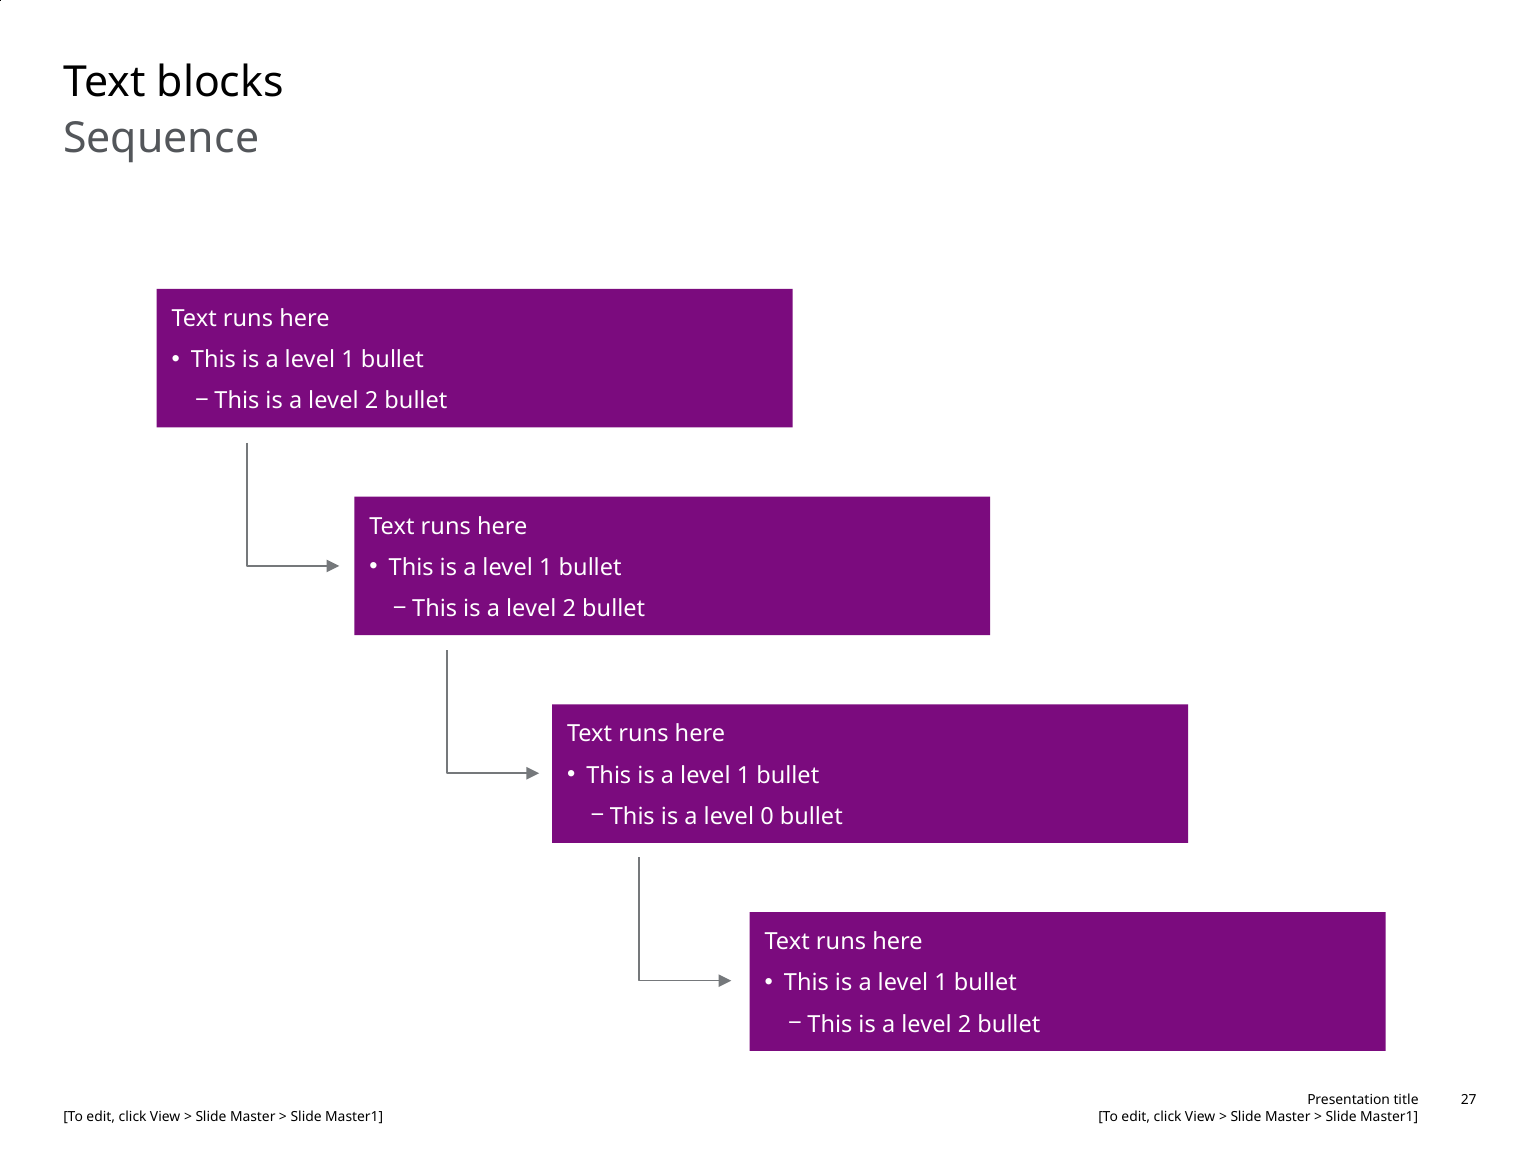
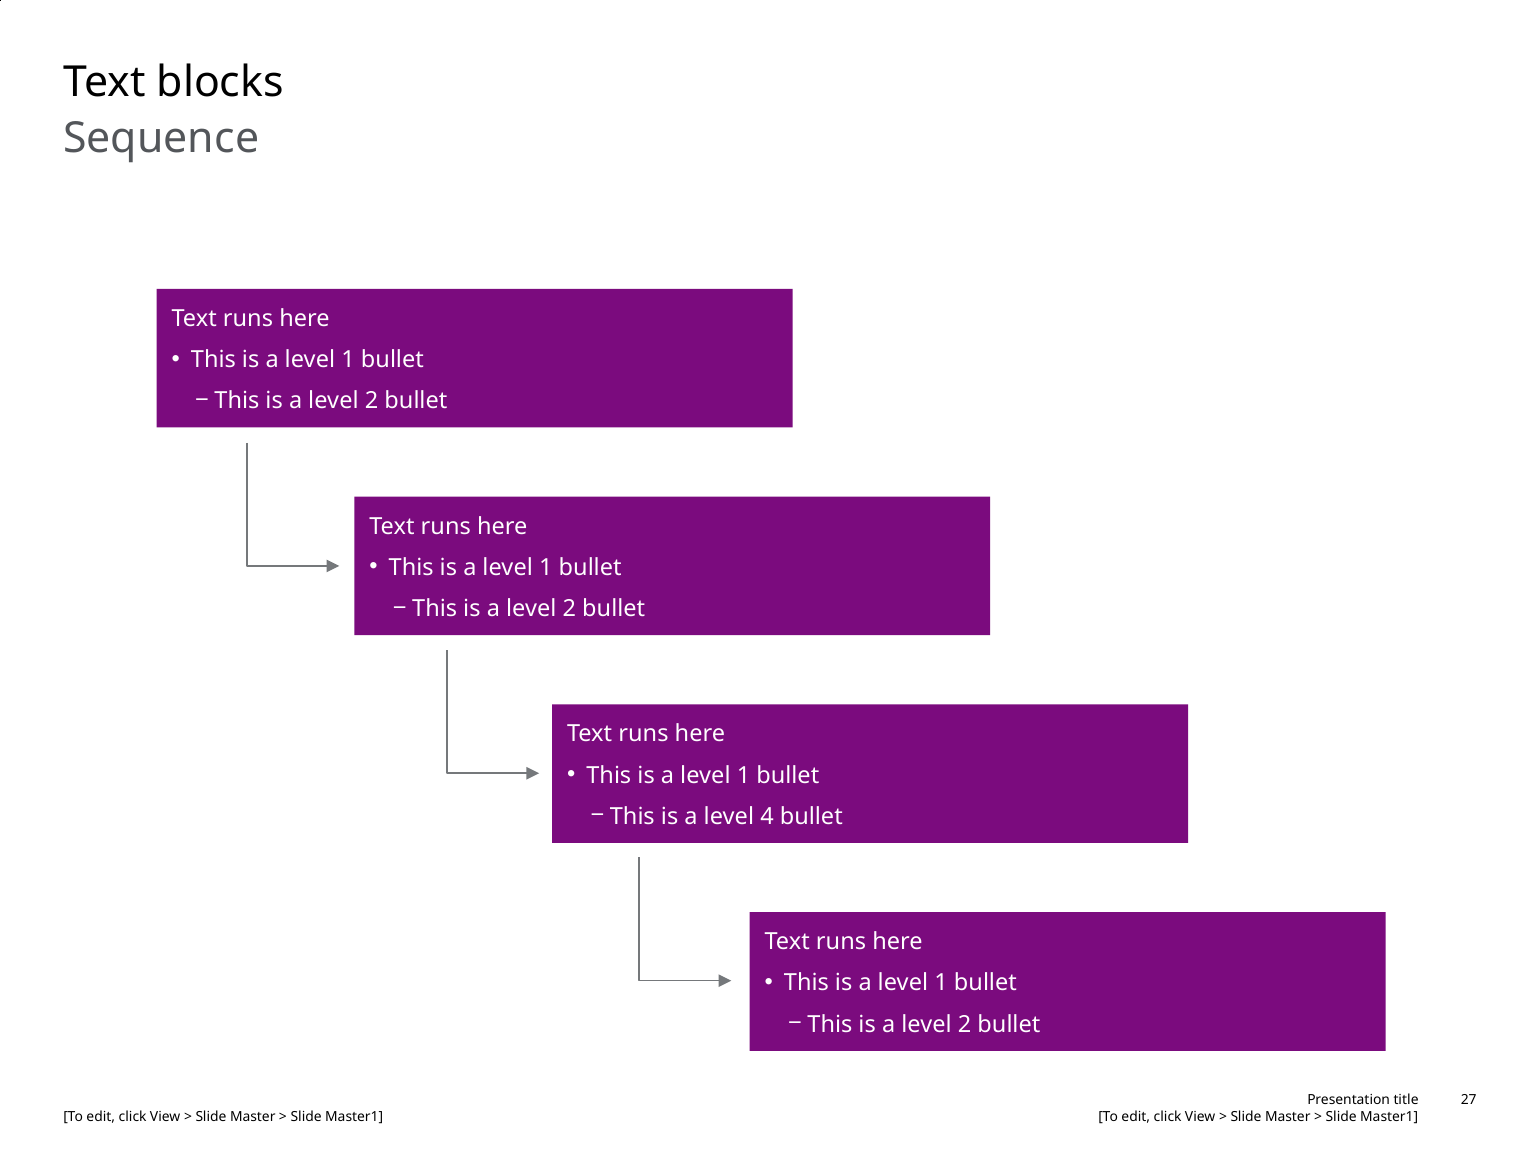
0: 0 -> 4
